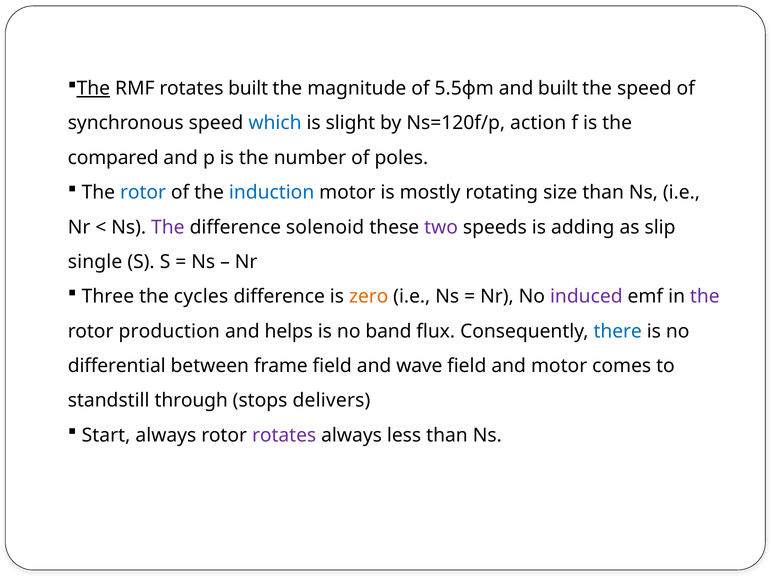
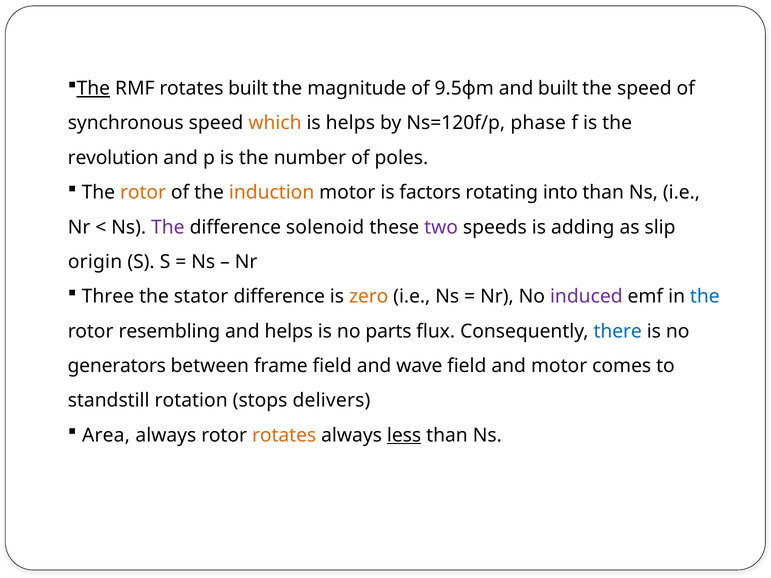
5.5ɸm: 5.5ɸm -> 9.5ɸm
which colour: blue -> orange
is slight: slight -> helps
action: action -> phase
compared: compared -> revolution
rotor at (143, 193) colour: blue -> orange
induction colour: blue -> orange
mostly: mostly -> factors
size: size -> into
single: single -> origin
cycles: cycles -> stator
the at (705, 297) colour: purple -> blue
production: production -> resembling
band: band -> parts
differential: differential -> generators
through: through -> rotation
Start: Start -> Area
rotates at (284, 435) colour: purple -> orange
less underline: none -> present
